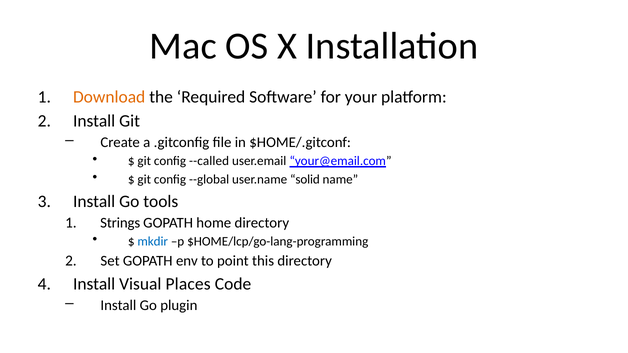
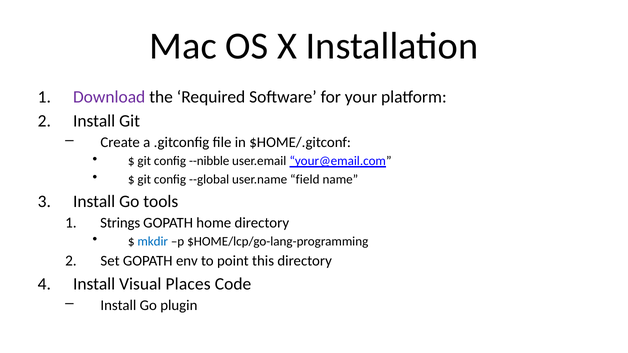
Download colour: orange -> purple
--called: --called -> --nibble
solid: solid -> field
